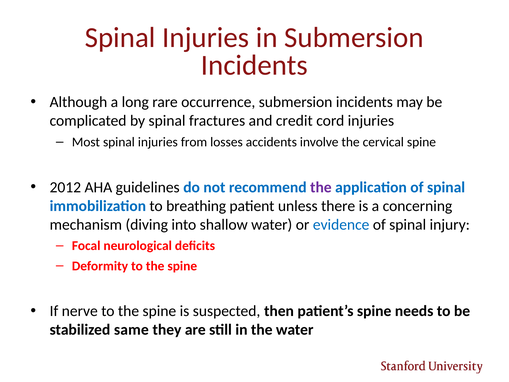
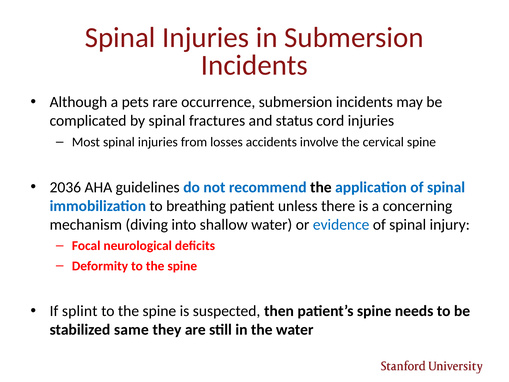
long: long -> pets
credit: credit -> status
2012: 2012 -> 2036
the at (321, 187) colour: purple -> black
nerve: nerve -> splint
